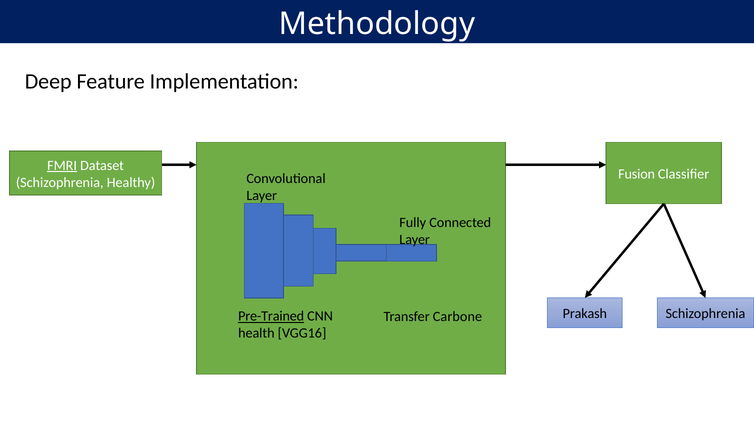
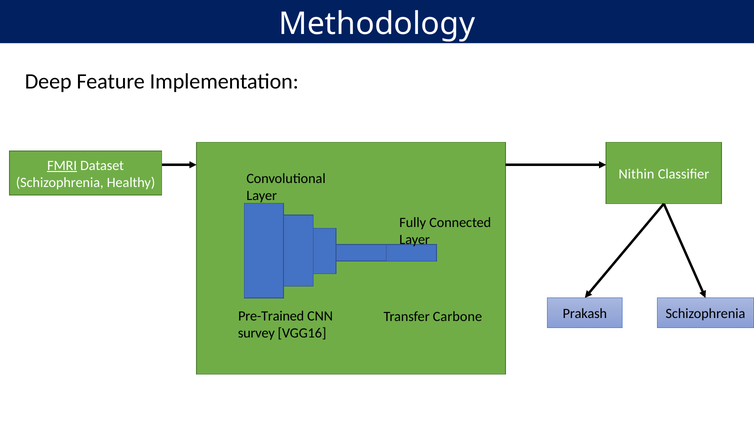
Fusion: Fusion -> Nithin
Pre-Trained underline: present -> none
health: health -> survey
